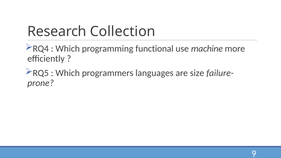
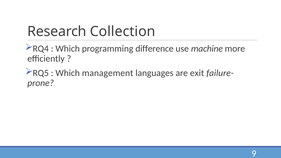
functional: functional -> difference
programmers: programmers -> management
size: size -> exit
